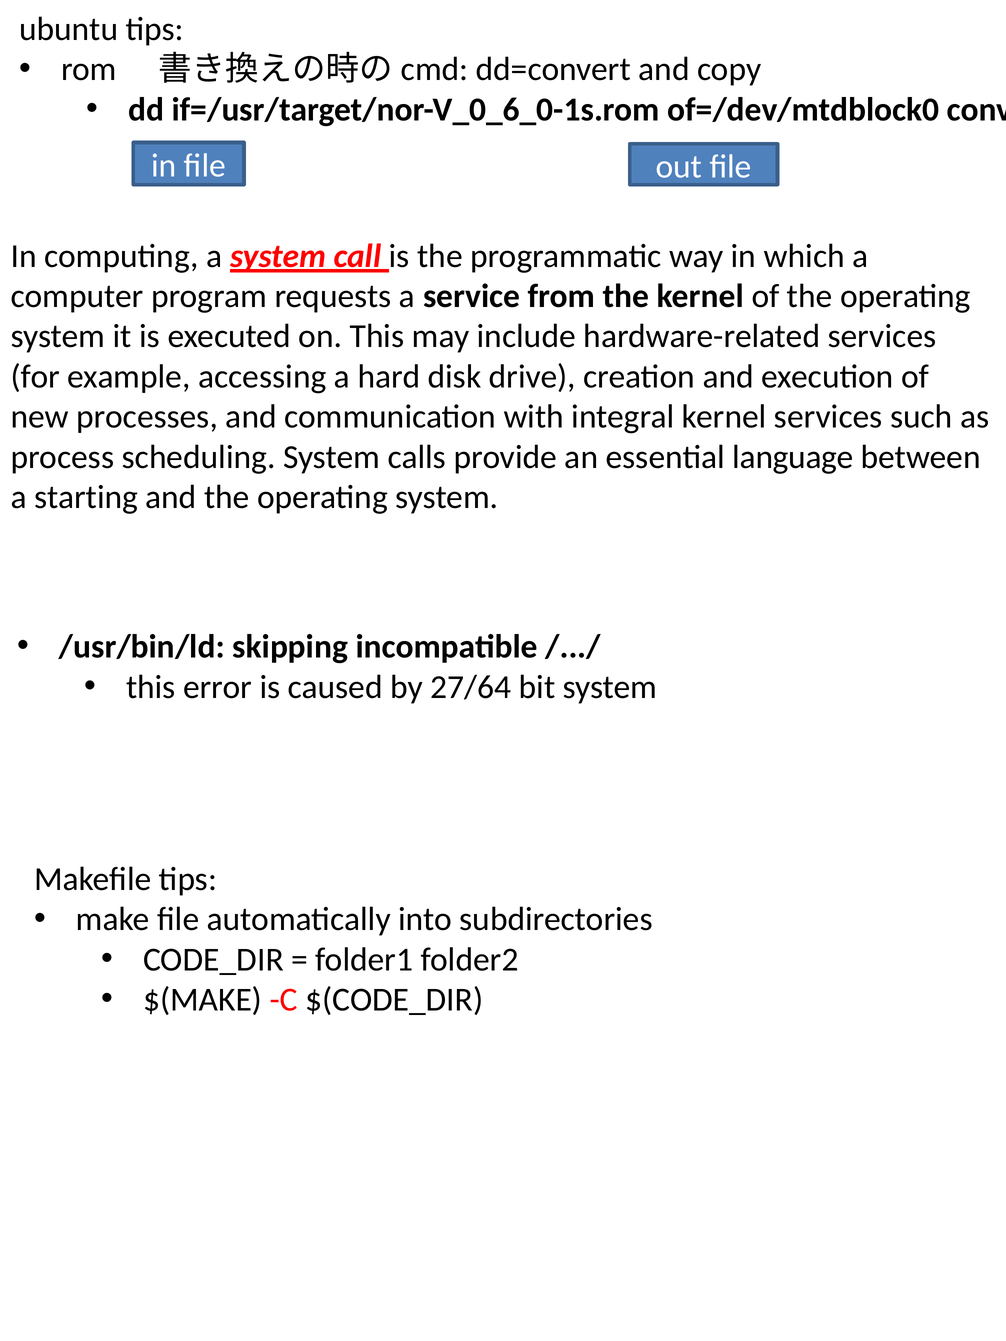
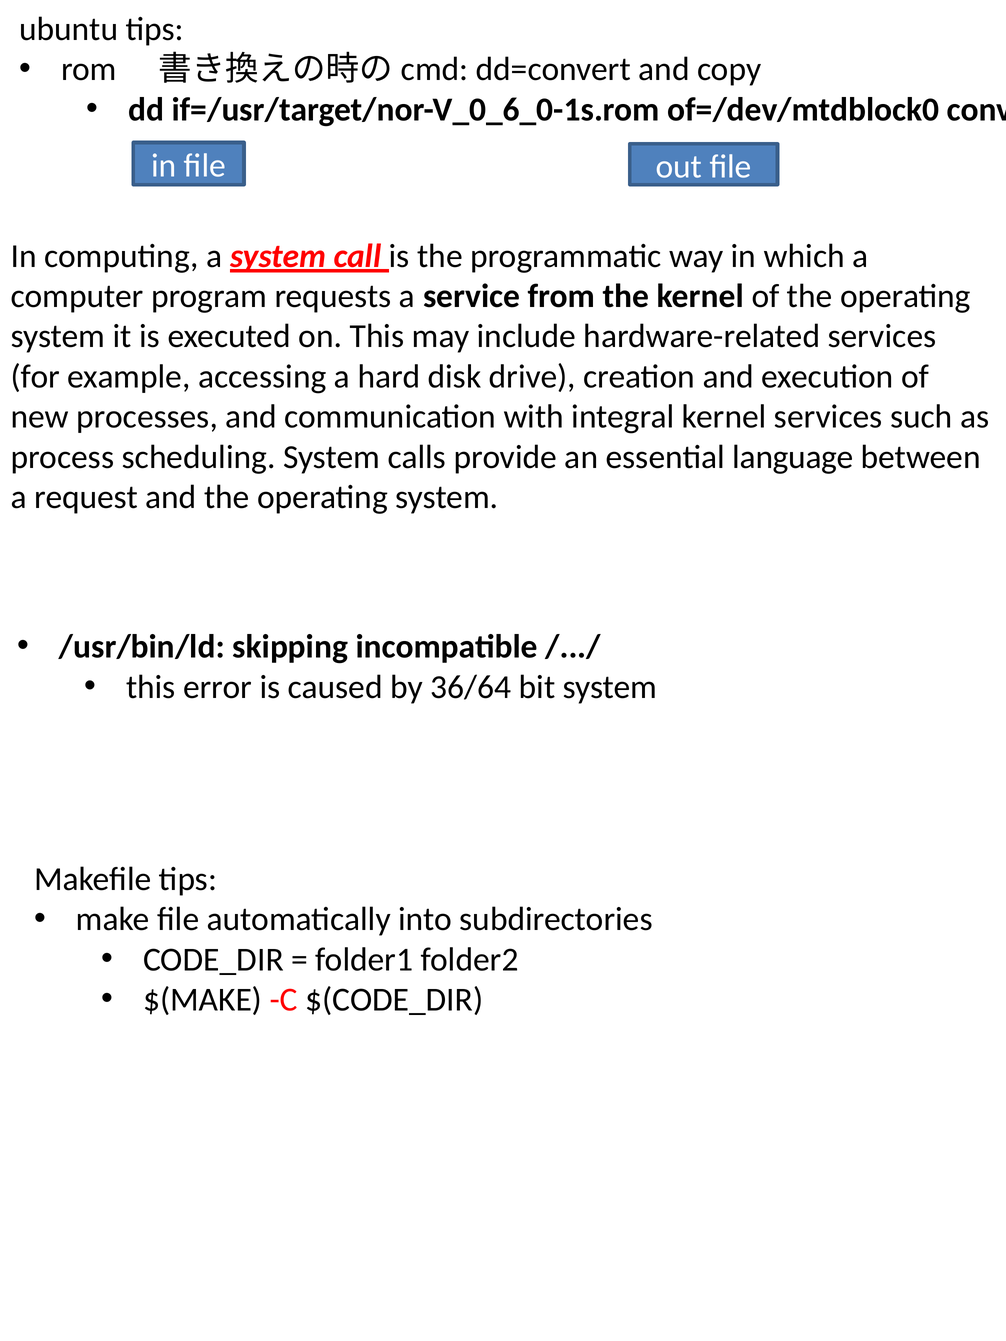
starting: starting -> request
27/64: 27/64 -> 36/64
